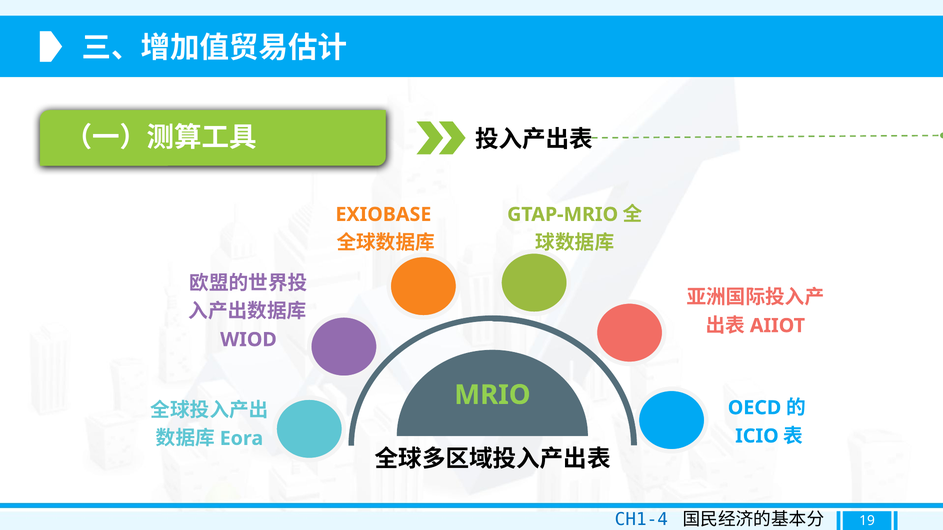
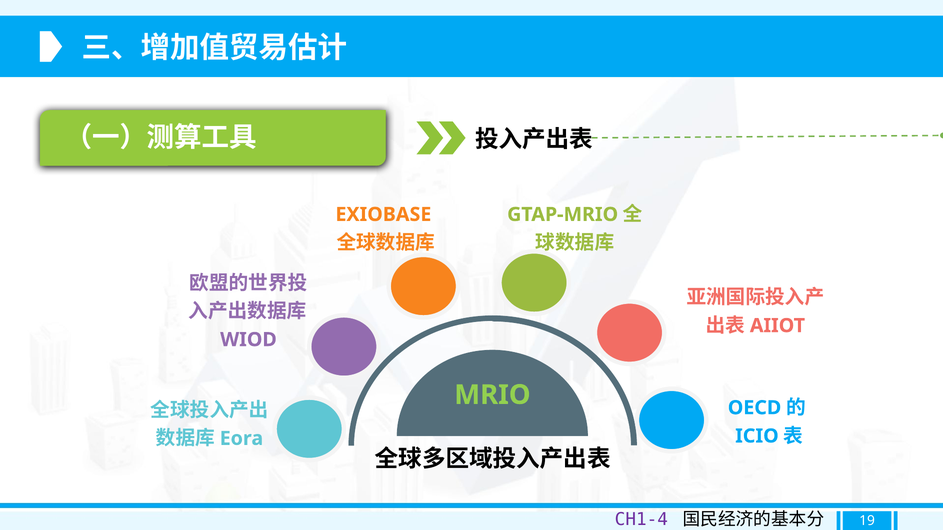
CH1-4 colour: blue -> purple
